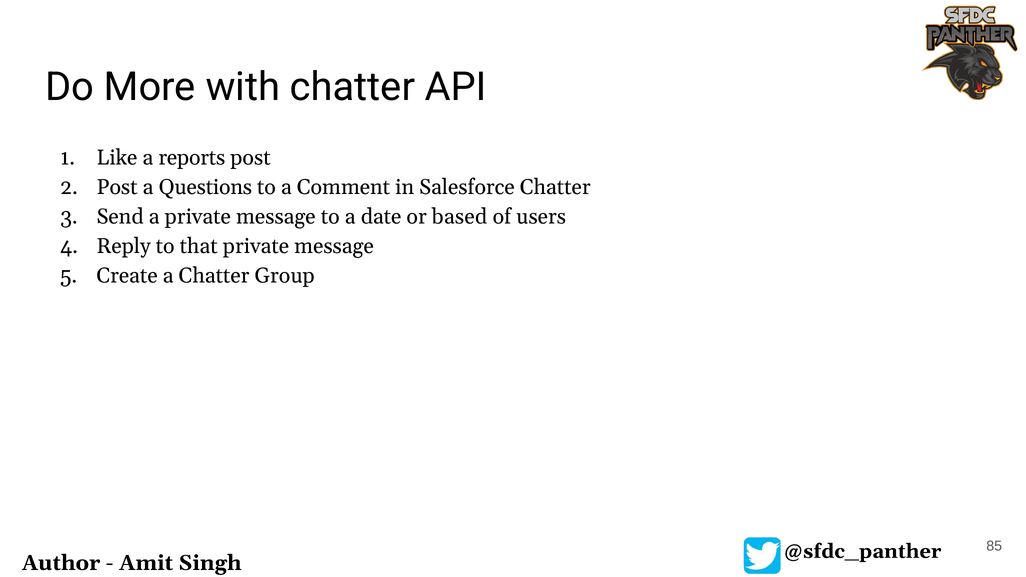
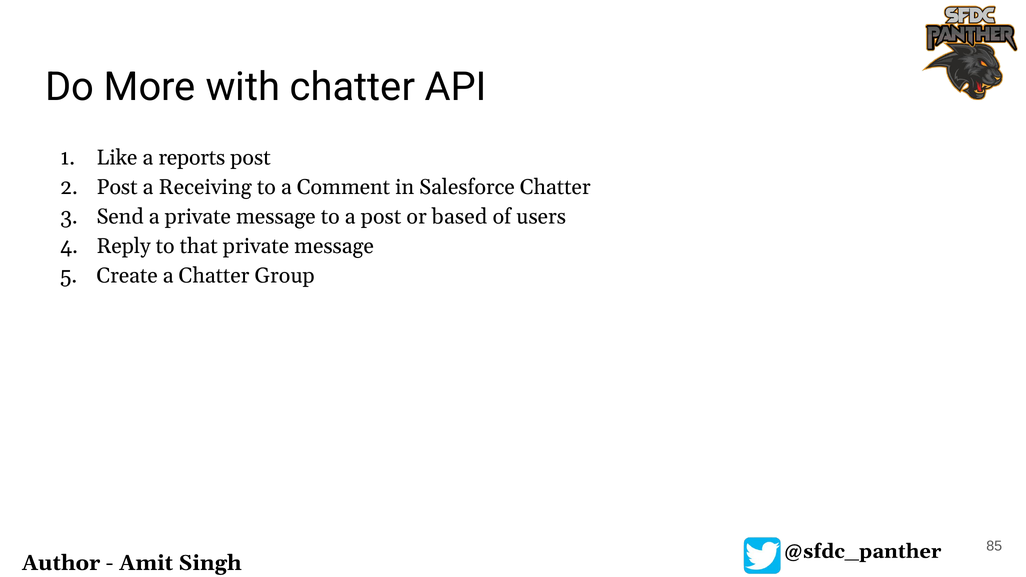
Questions: Questions -> Receiving
a date: date -> post
